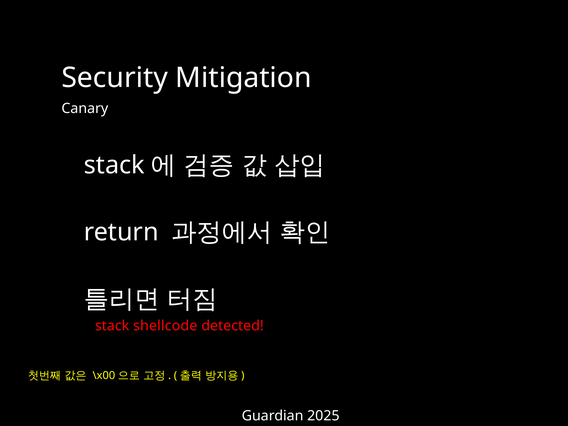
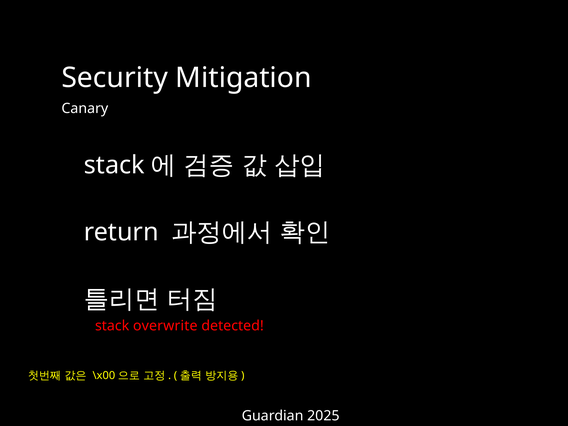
shellcode: shellcode -> overwrite
